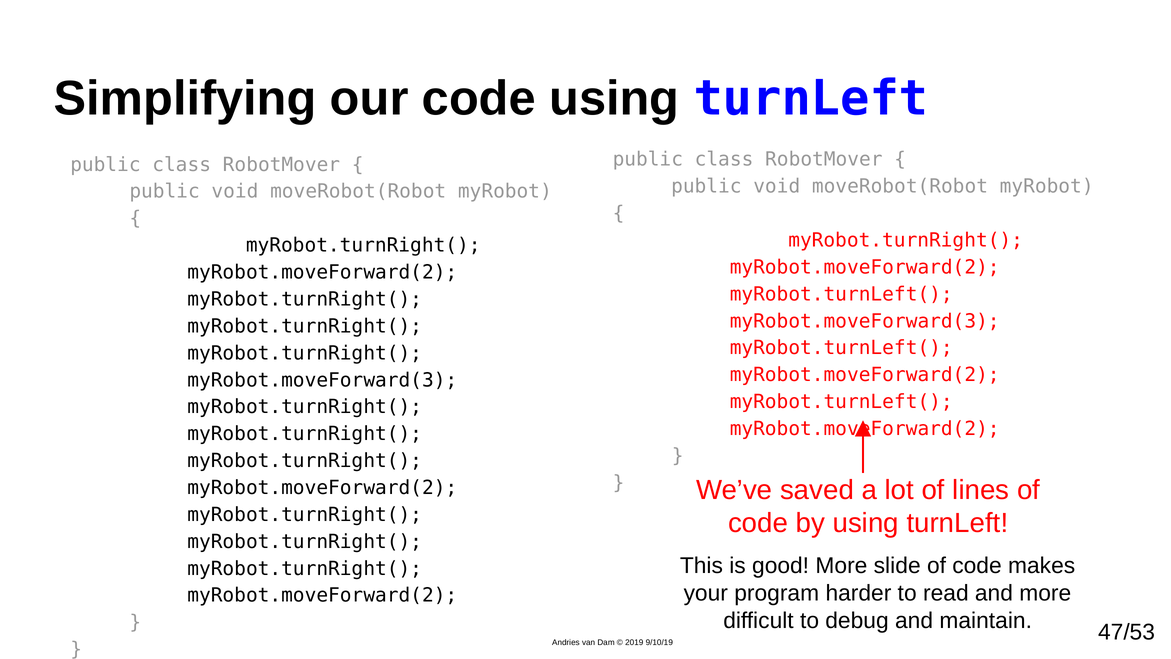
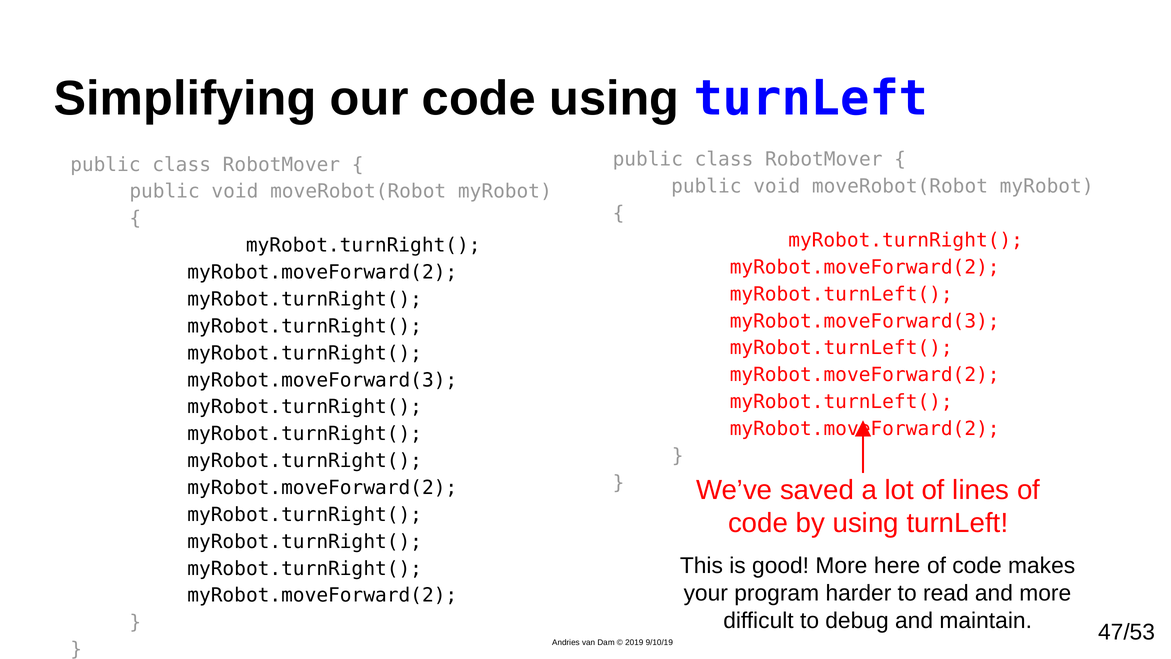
slide: slide -> here
